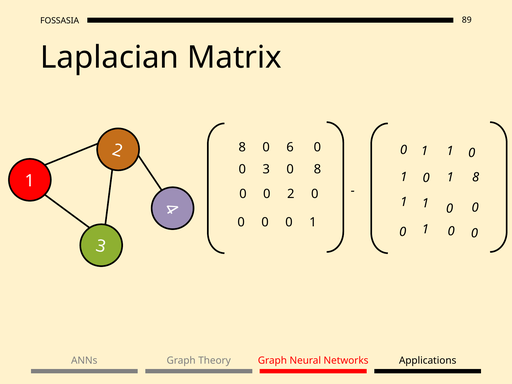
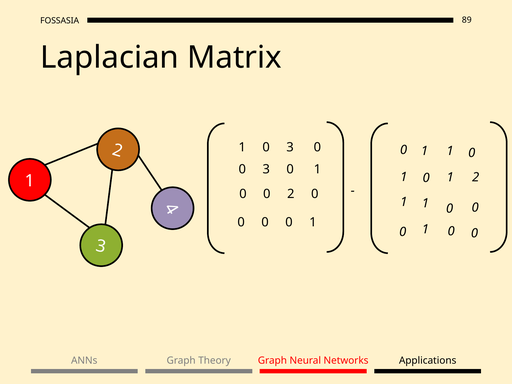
8 at (242, 147): 8 -> 1
6 at (290, 147): 6 -> 3
3 0 8: 8 -> 1
1 1 8: 8 -> 2
